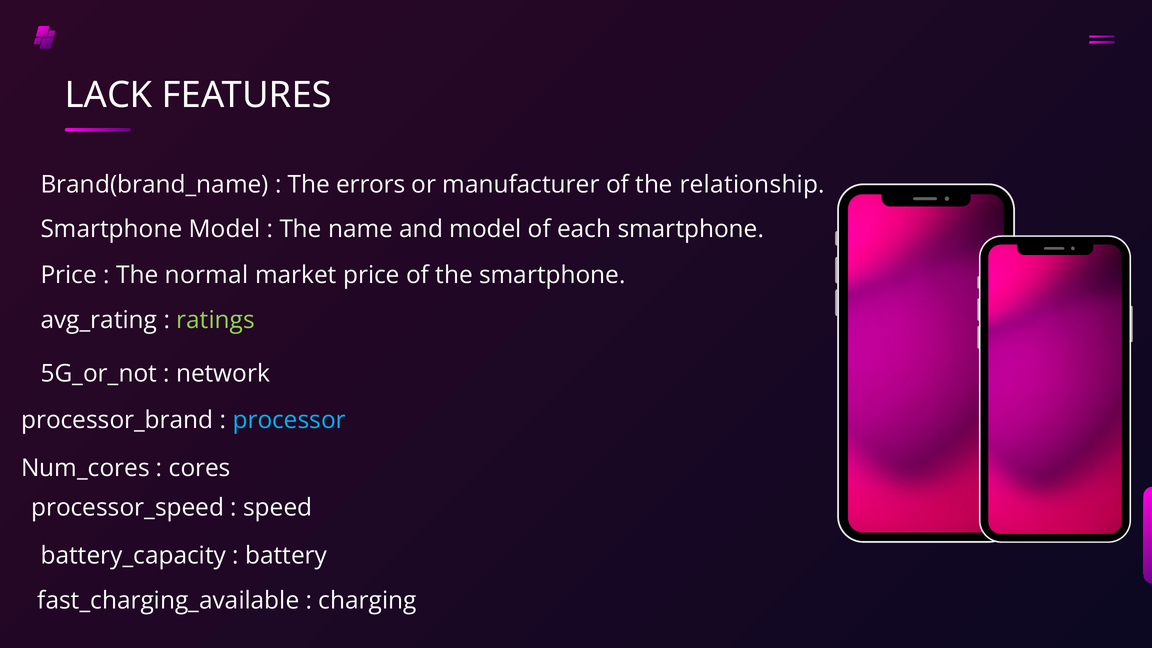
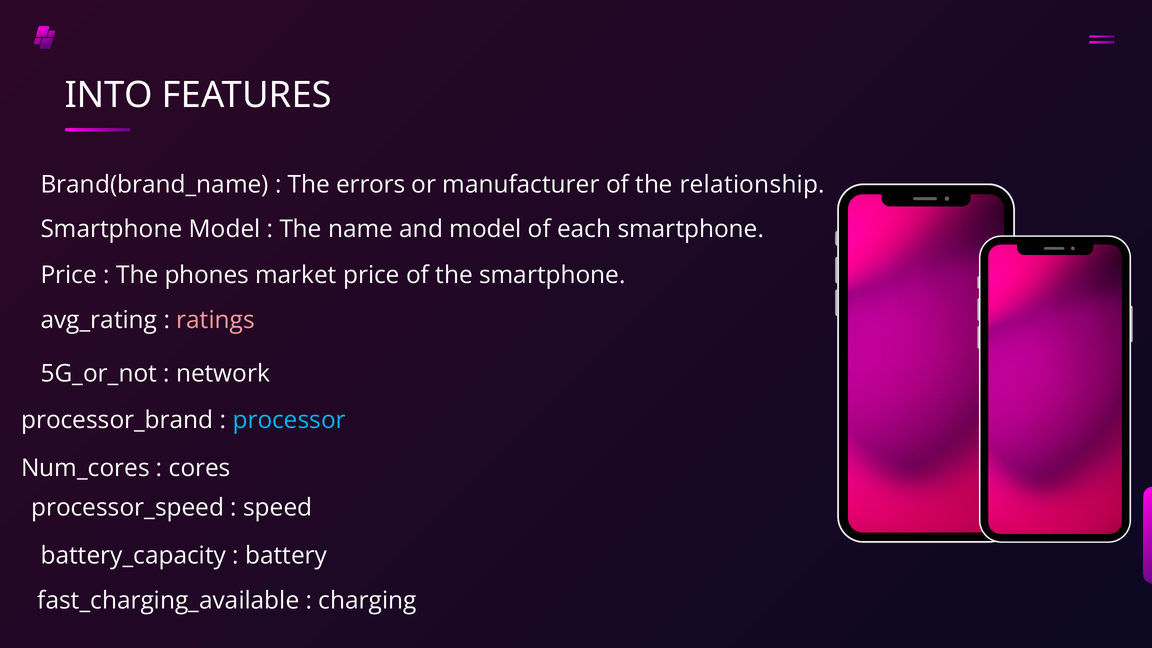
LACK: LACK -> INTO
normal: normal -> phones
ratings colour: light green -> pink
